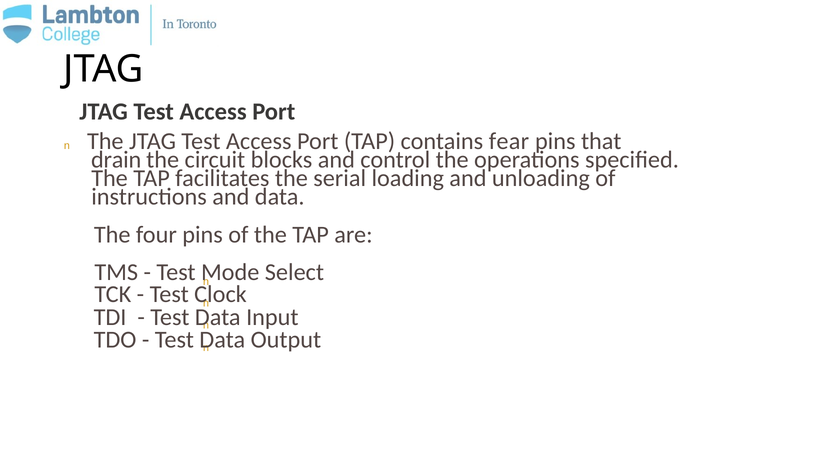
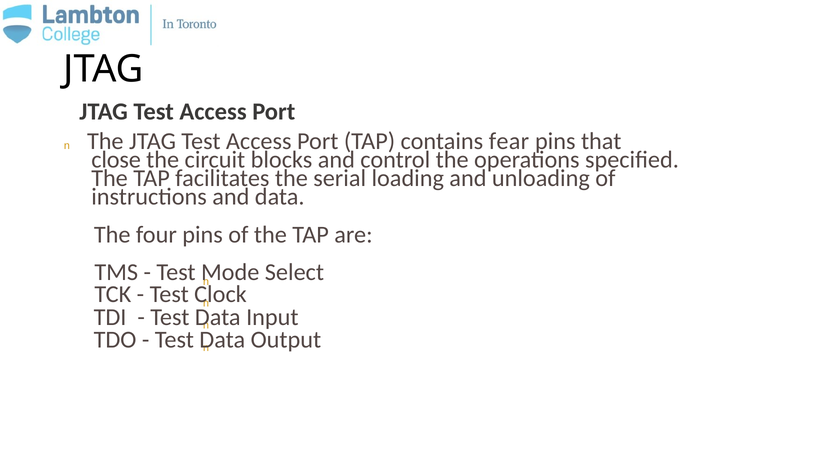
drain: drain -> close
